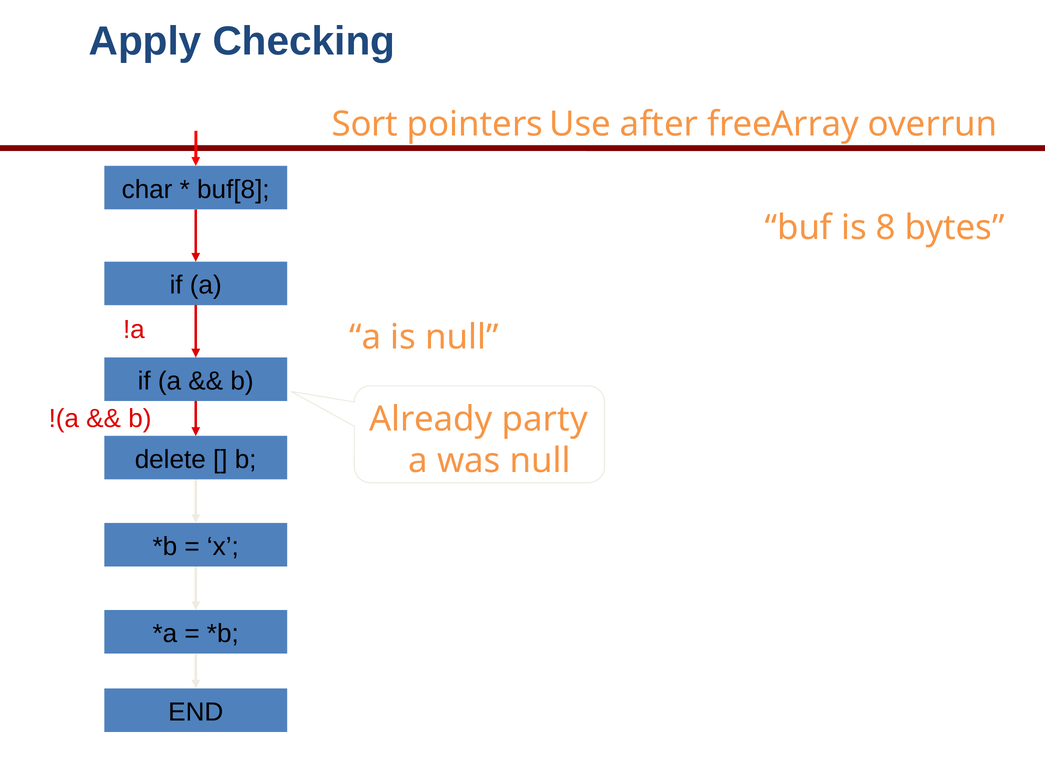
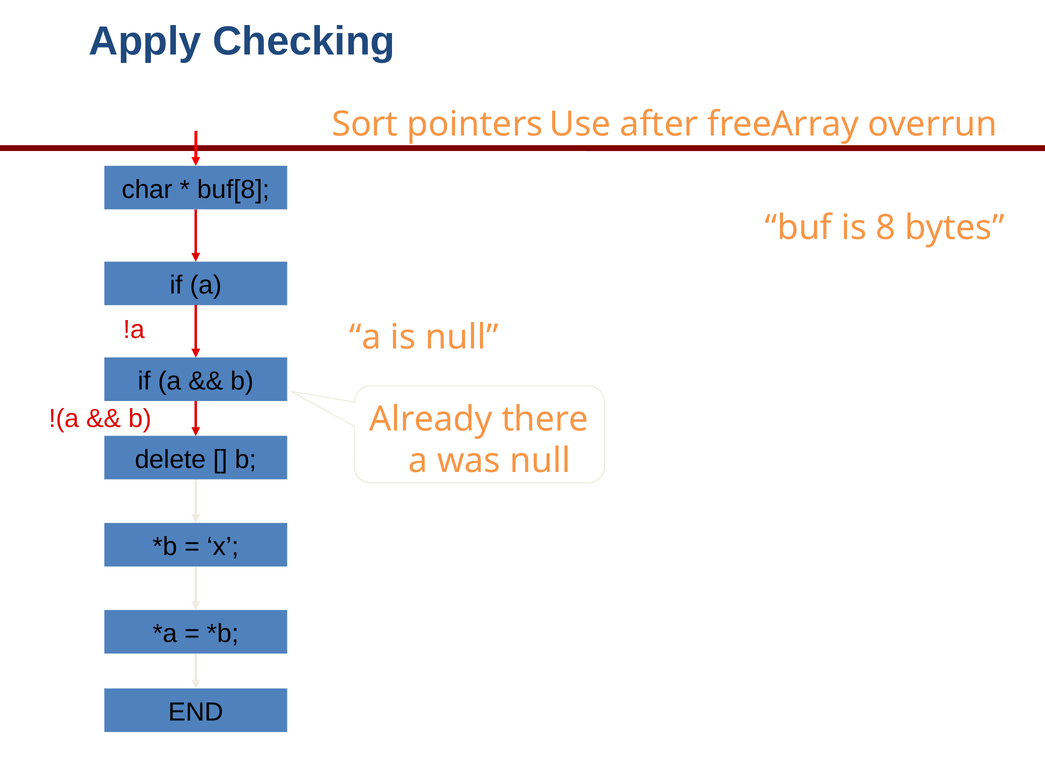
party: party -> there
